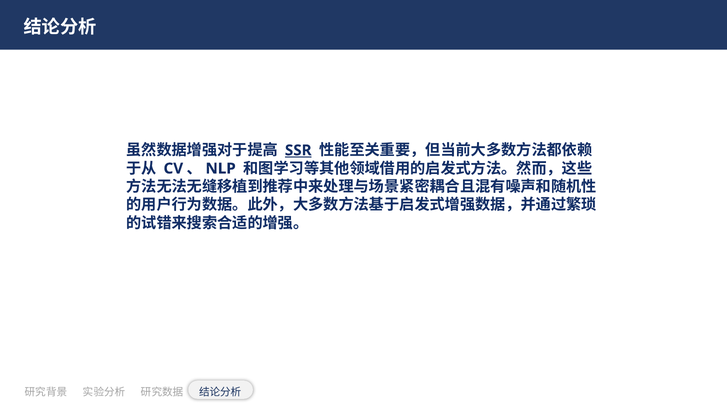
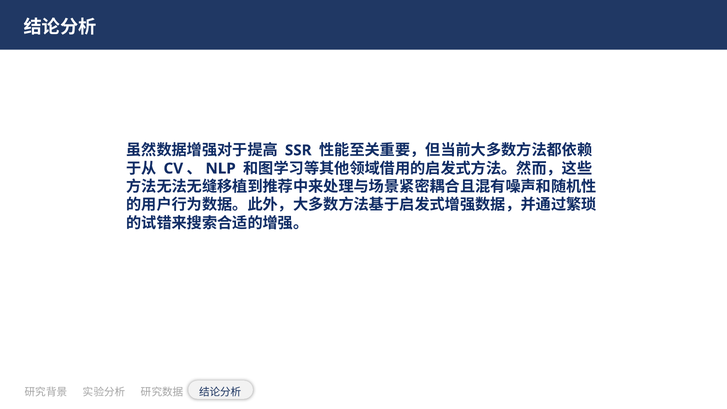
SSR underline: present -> none
